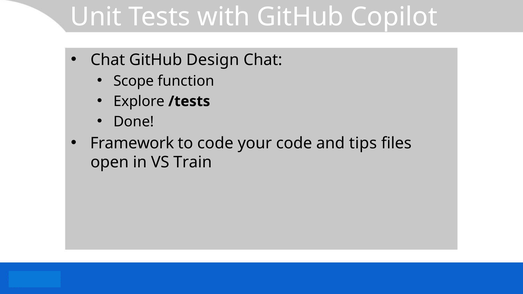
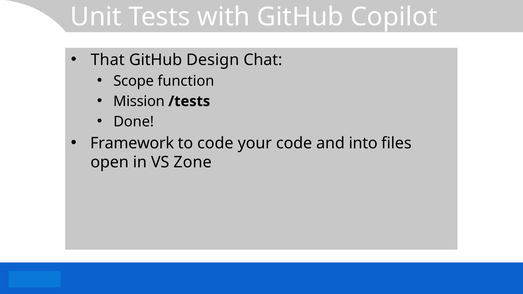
Chat at (108, 60): Chat -> That
Explore: Explore -> Mission
tips: tips -> into
Train: Train -> Zone
